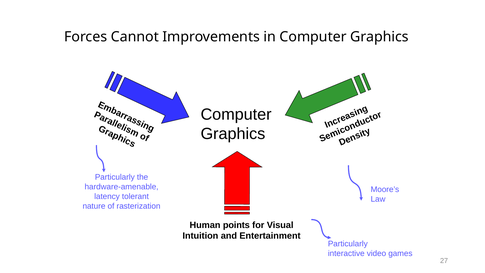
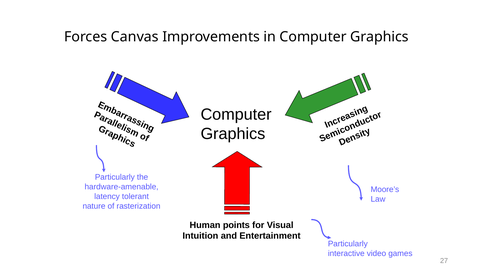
Cannot: Cannot -> Canvas
